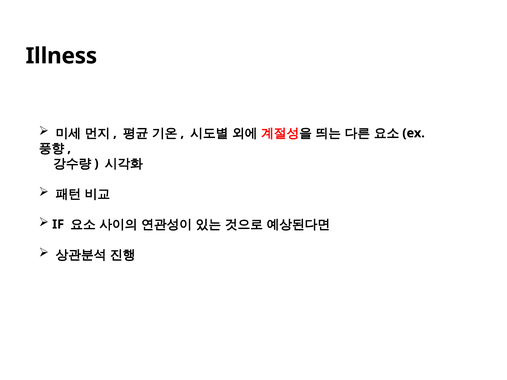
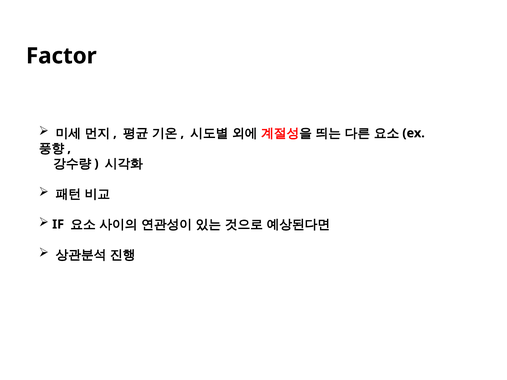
Illness: Illness -> Factor
